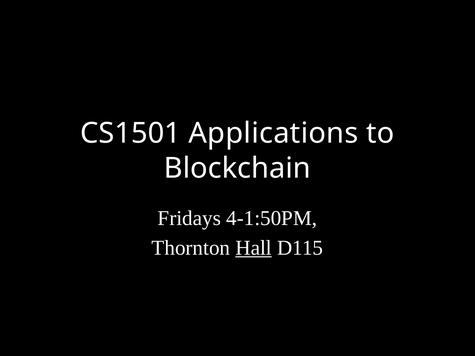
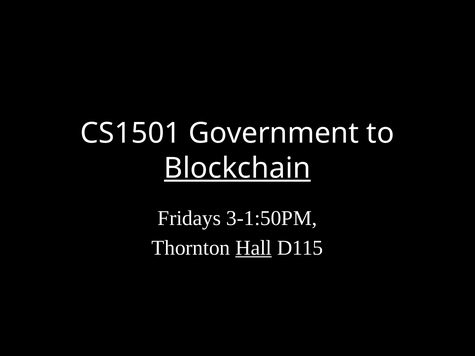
Applications: Applications -> Government
Blockchain underline: none -> present
4-1:50PM: 4-1:50PM -> 3-1:50PM
